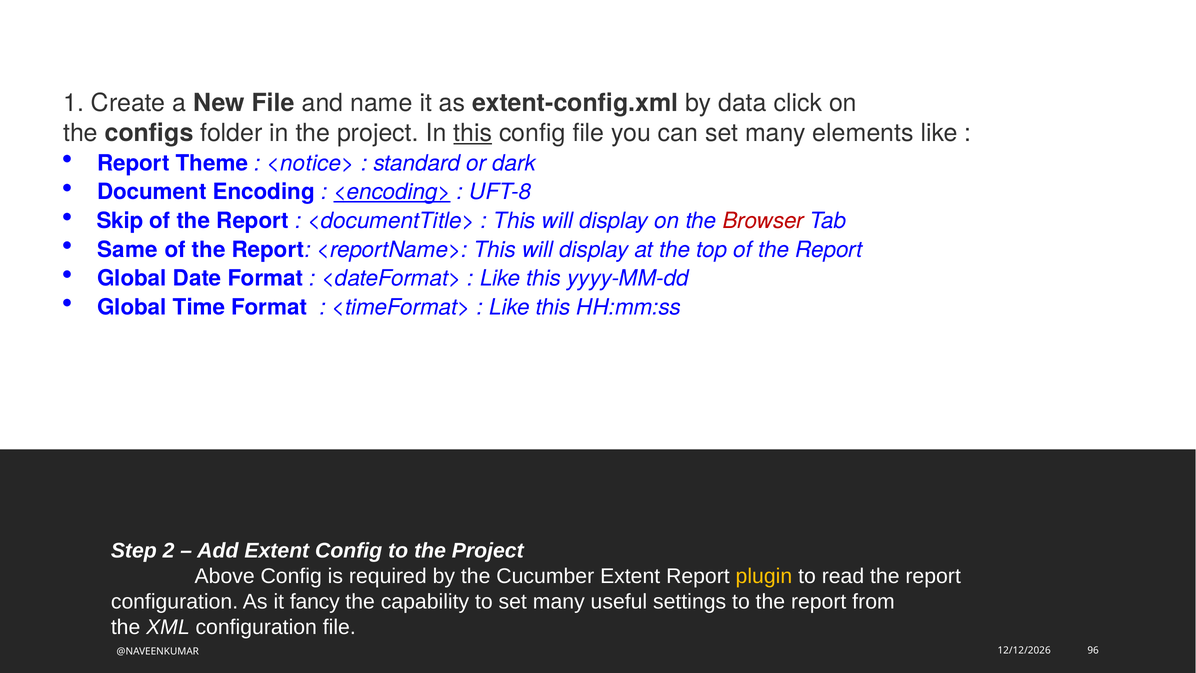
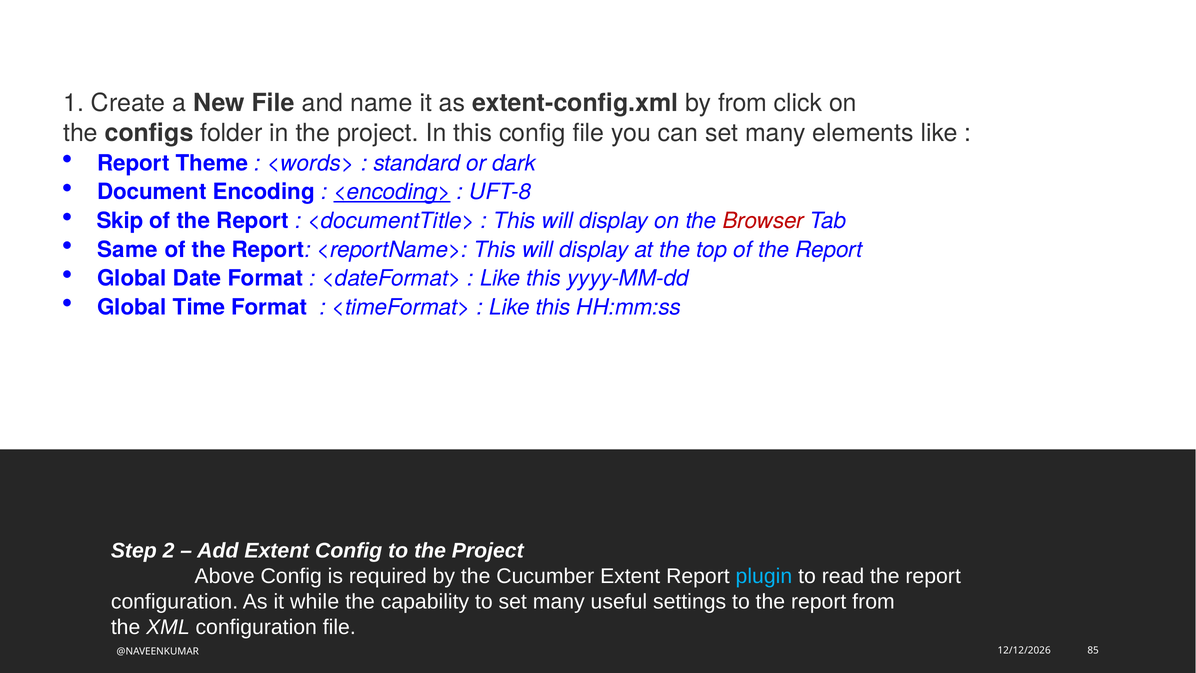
by data: data -> from
this at (473, 133) underline: present -> none
<notice>: <notice> -> <words>
plugin colour: yellow -> light blue
fancy: fancy -> while
96: 96 -> 85
